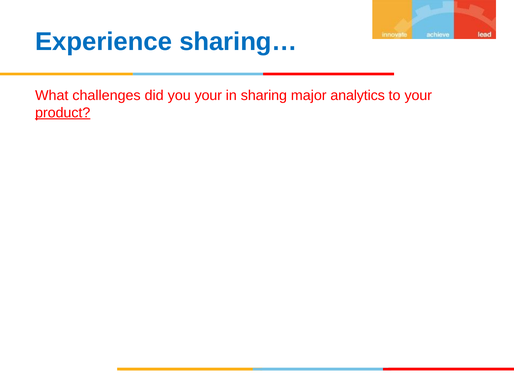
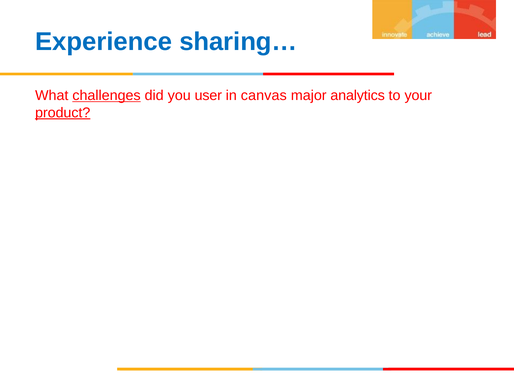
challenges underline: none -> present
you your: your -> user
sharing: sharing -> canvas
